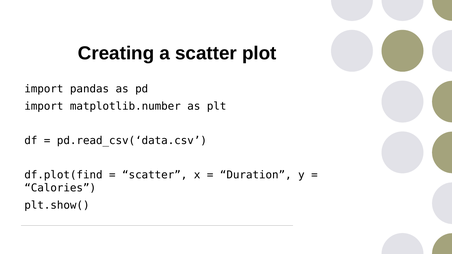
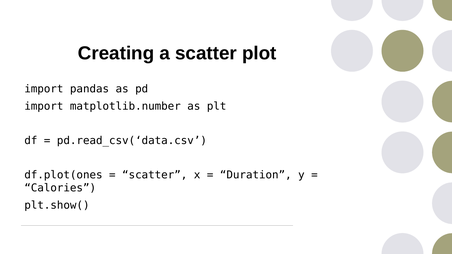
df.plot(find: df.plot(find -> df.plot(ones
